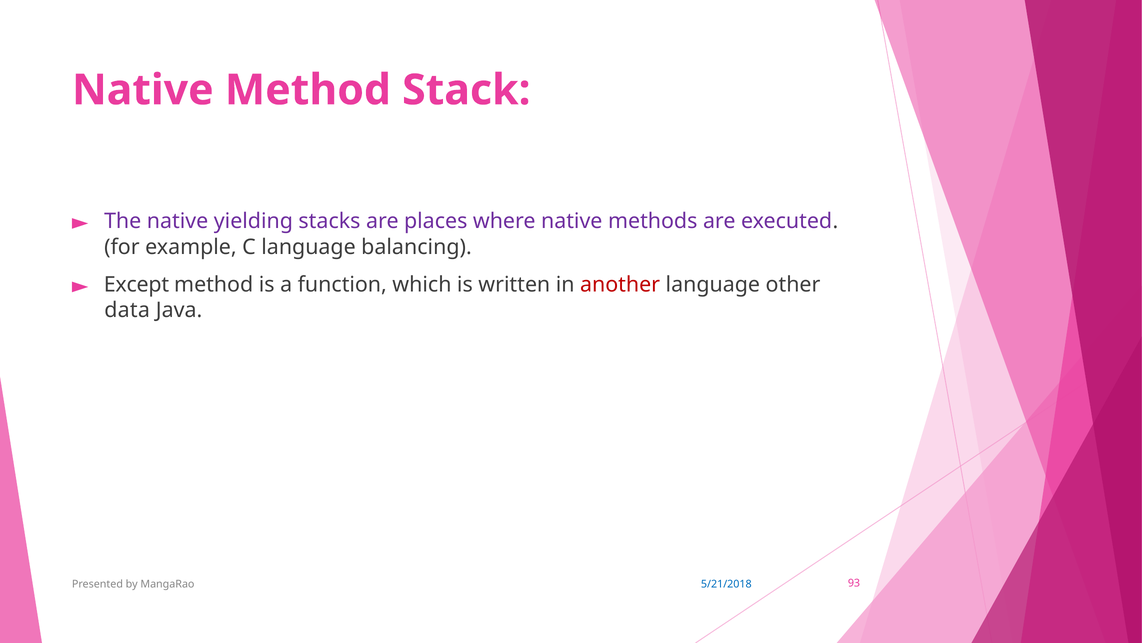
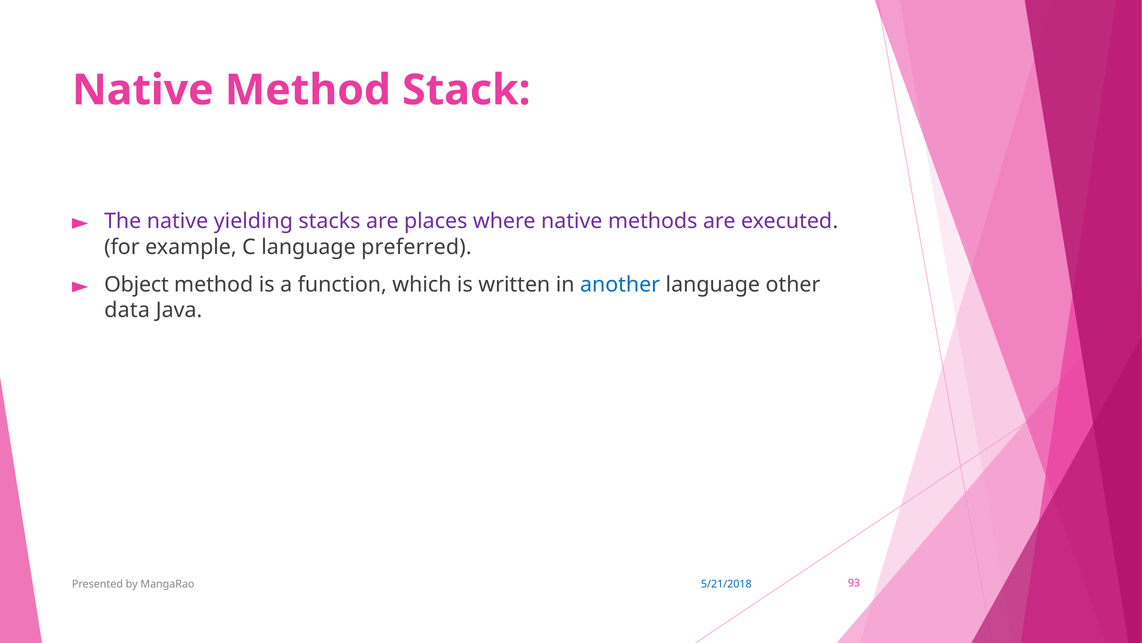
balancing: balancing -> preferred
Except: Except -> Object
another colour: red -> blue
